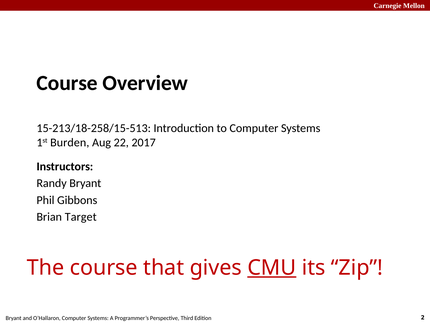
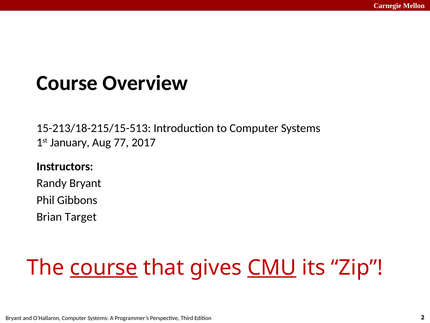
15-213/18-258/15-513: 15-213/18-258/15-513 -> 15-213/18-215/15-513
Burden: Burden -> January
22: 22 -> 77
course at (104, 267) underline: none -> present
